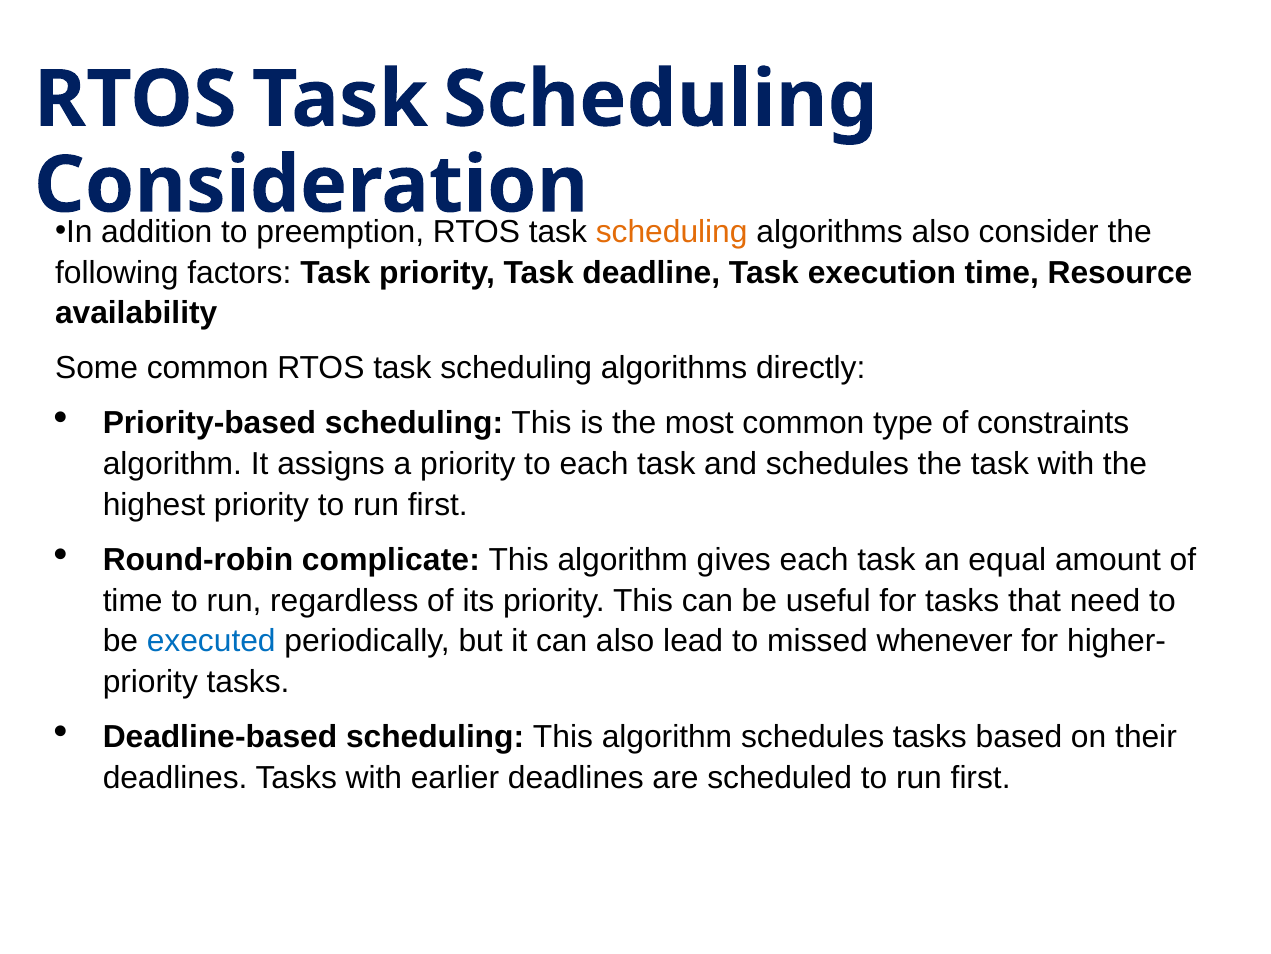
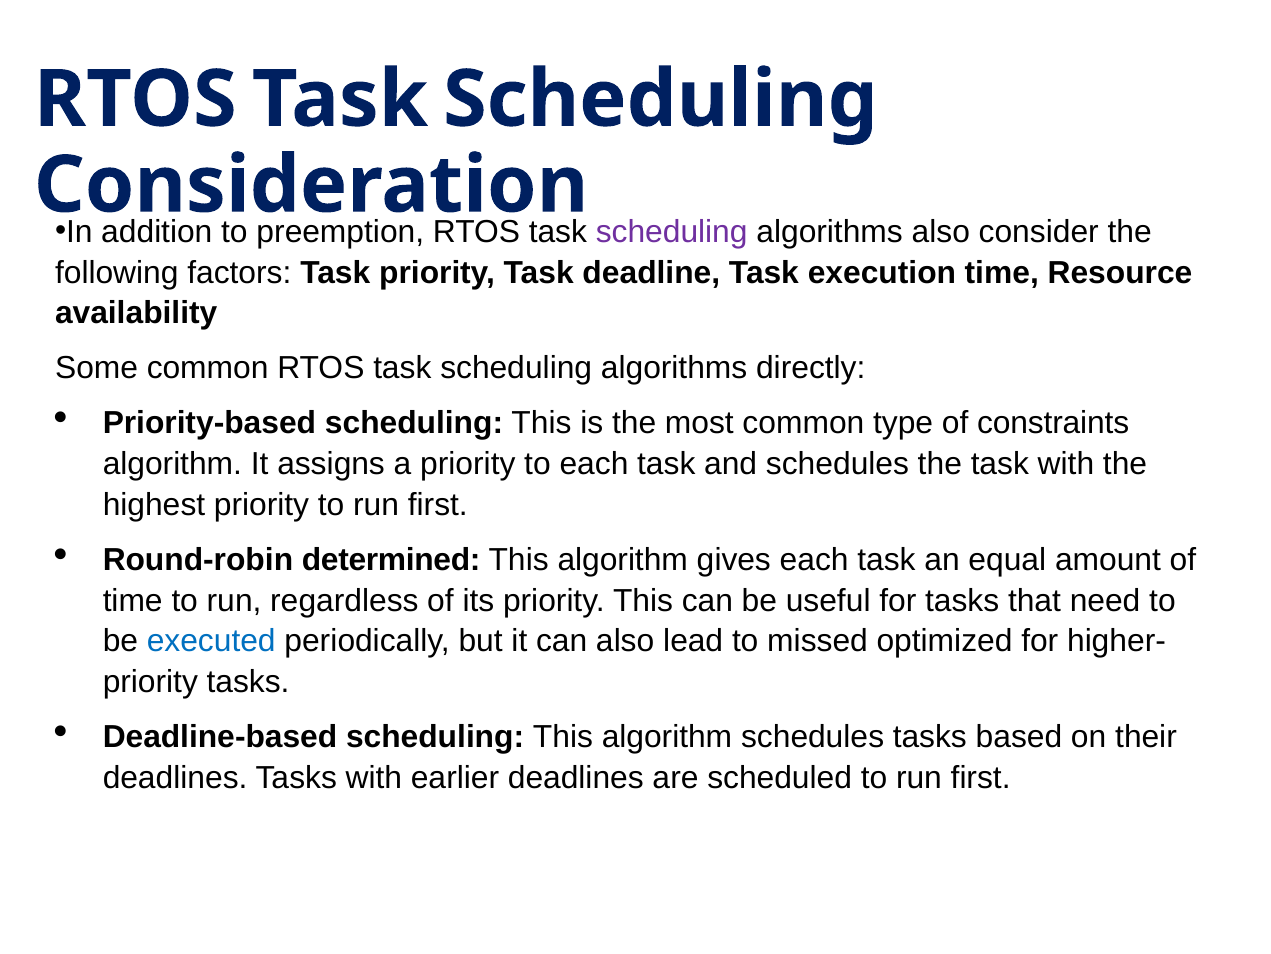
scheduling at (672, 232) colour: orange -> purple
complicate: complicate -> determined
whenever: whenever -> optimized
